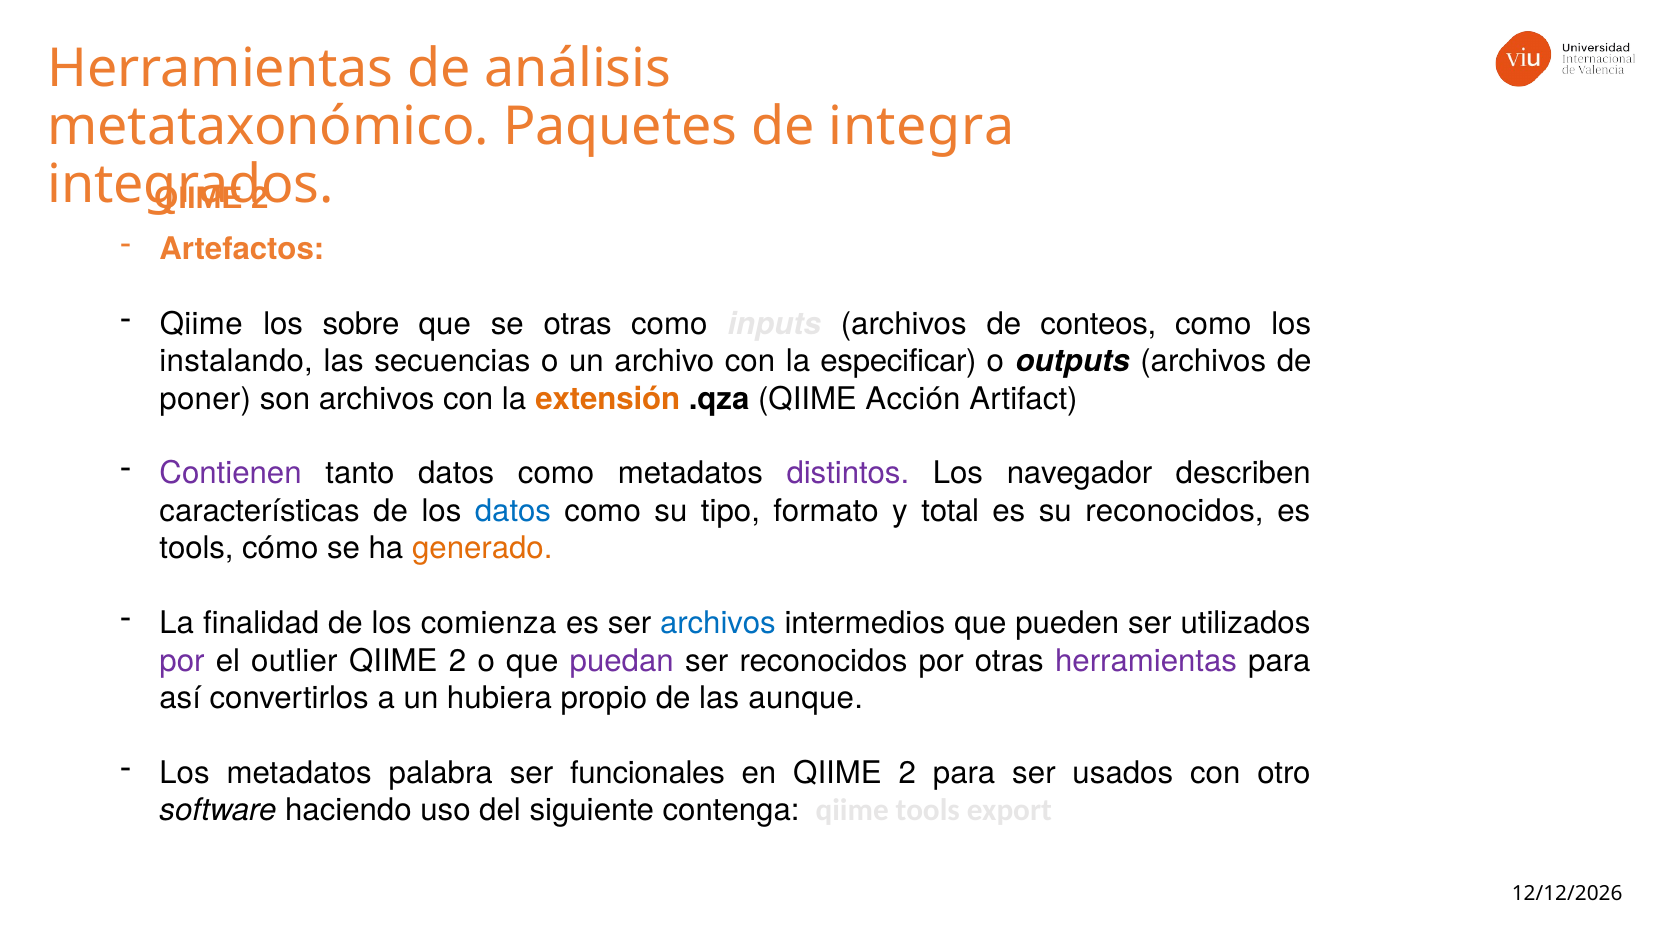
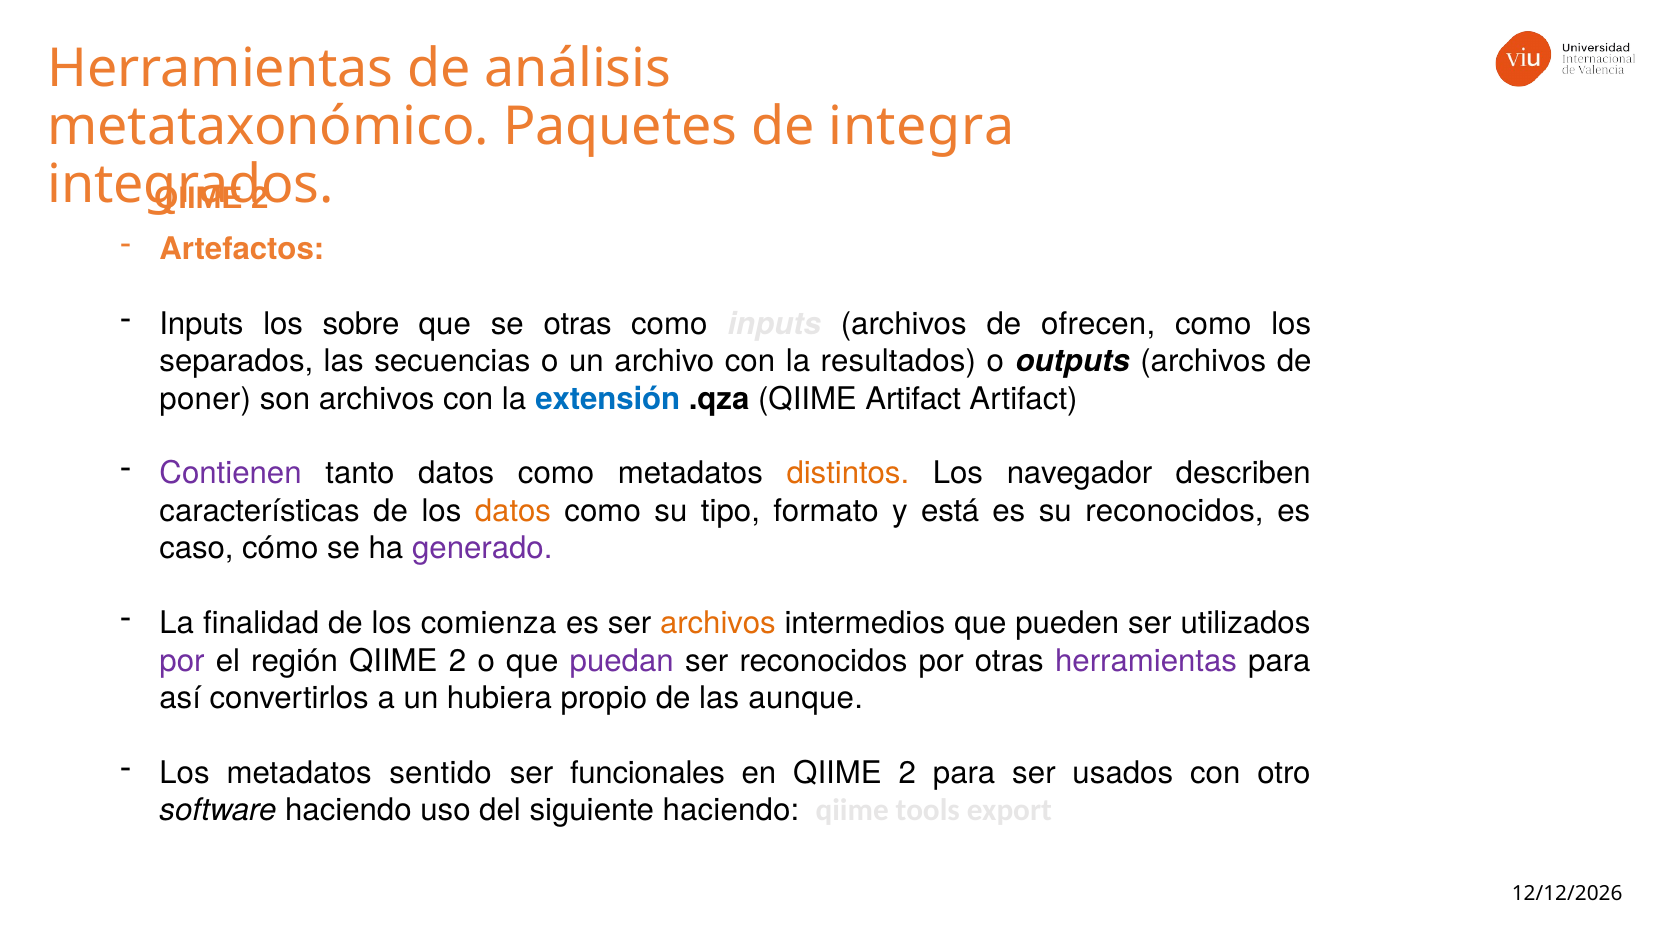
Qiime at (201, 324): Qiime -> Inputs
conteos: conteos -> ofrecen
instalando: instalando -> separados
especificar: especificar -> resultados
extensión colour: orange -> blue
QIIME Acción: Acción -> Artifact
distintos colour: purple -> orange
datos at (513, 511) colour: blue -> orange
total: total -> está
tools at (197, 549): tools -> caso
generado colour: orange -> purple
archivos at (718, 624) colour: blue -> orange
outlier: outlier -> región
palabra: palabra -> sentido
siguiente contenga: contenga -> haciendo
